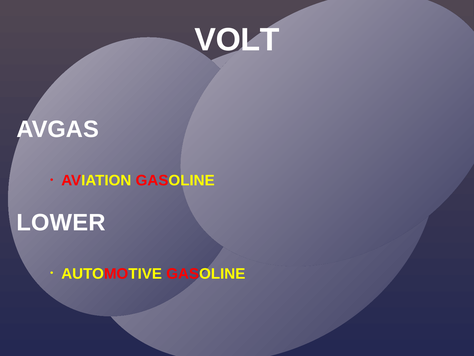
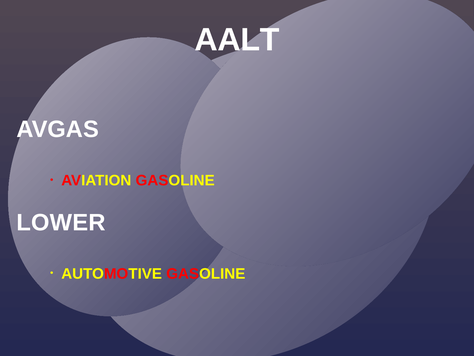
VOLT: VOLT -> AALT
